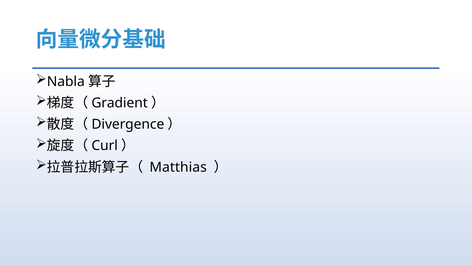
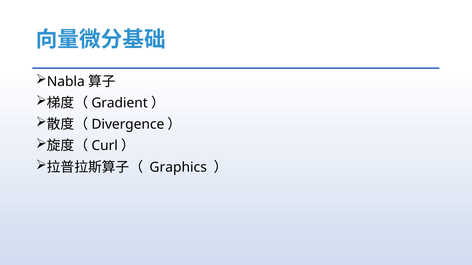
Matthias: Matthias -> Graphics
